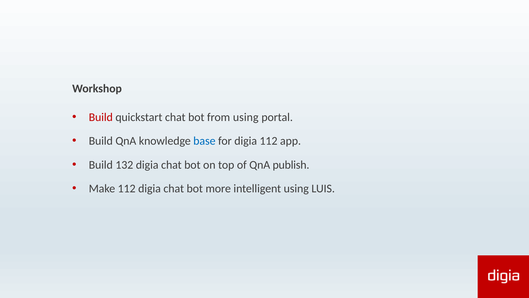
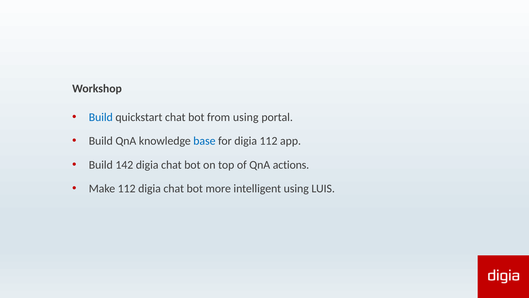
Build at (101, 117) colour: red -> blue
132: 132 -> 142
publish: publish -> actions
